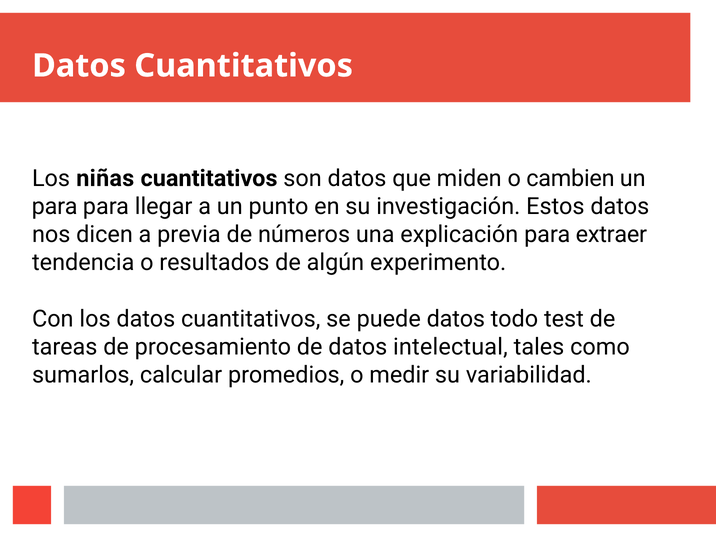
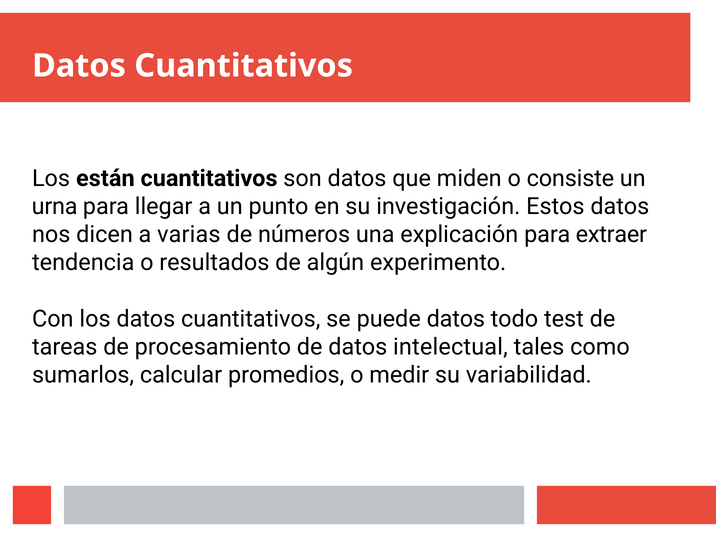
niñas: niñas -> están
cambien: cambien -> consiste
para at (55, 206): para -> urna
previa: previa -> varias
